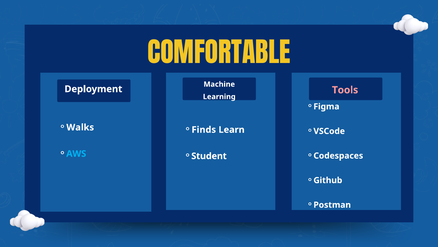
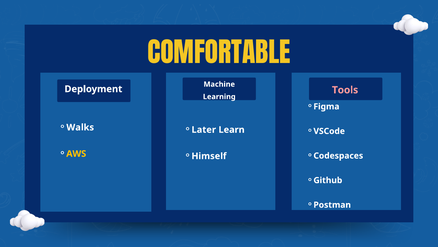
Finds: Finds -> Later
AWS colour: light blue -> yellow
Student: Student -> Himself
